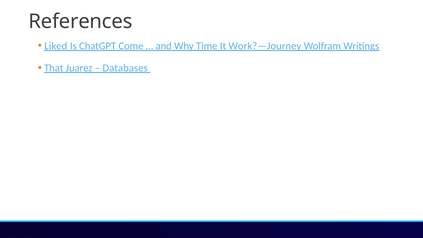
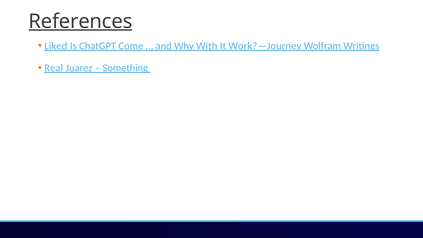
References underline: none -> present
Time: Time -> With
That: That -> Real
Databases: Databases -> Something
